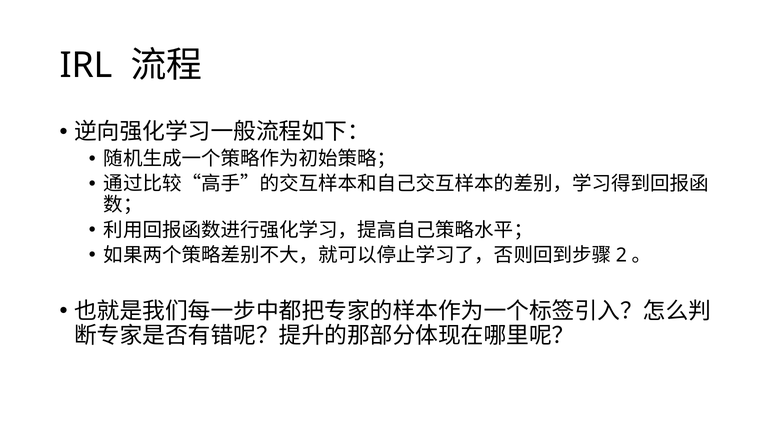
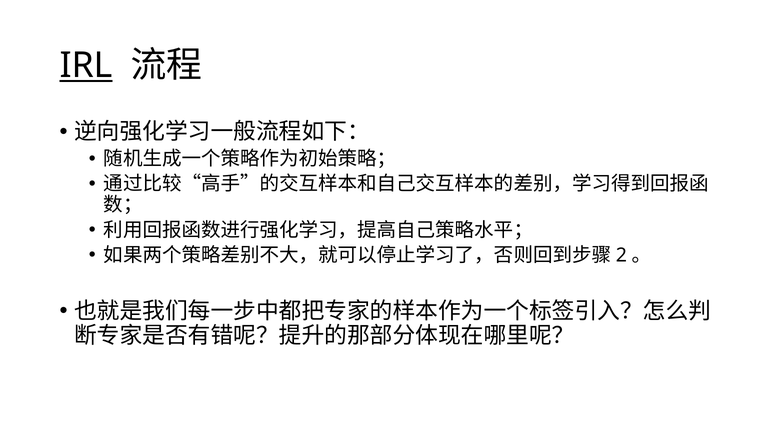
IRL underline: none -> present
